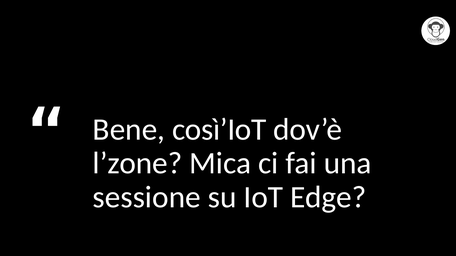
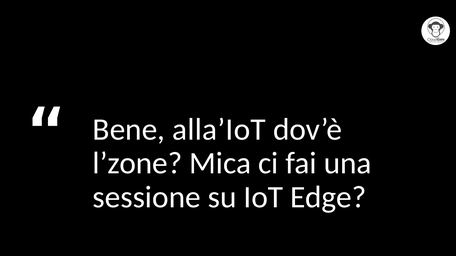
così’IoT: così’IoT -> alla’IoT
